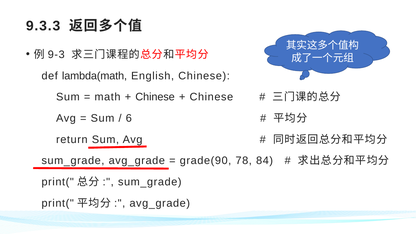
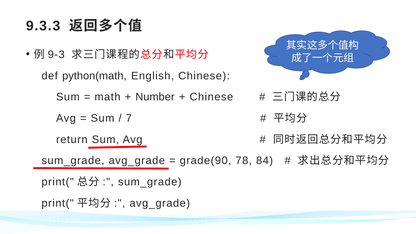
lambda(math: lambda(math -> python(math
Chinese at (155, 97): Chinese -> Number
6: 6 -> 7
